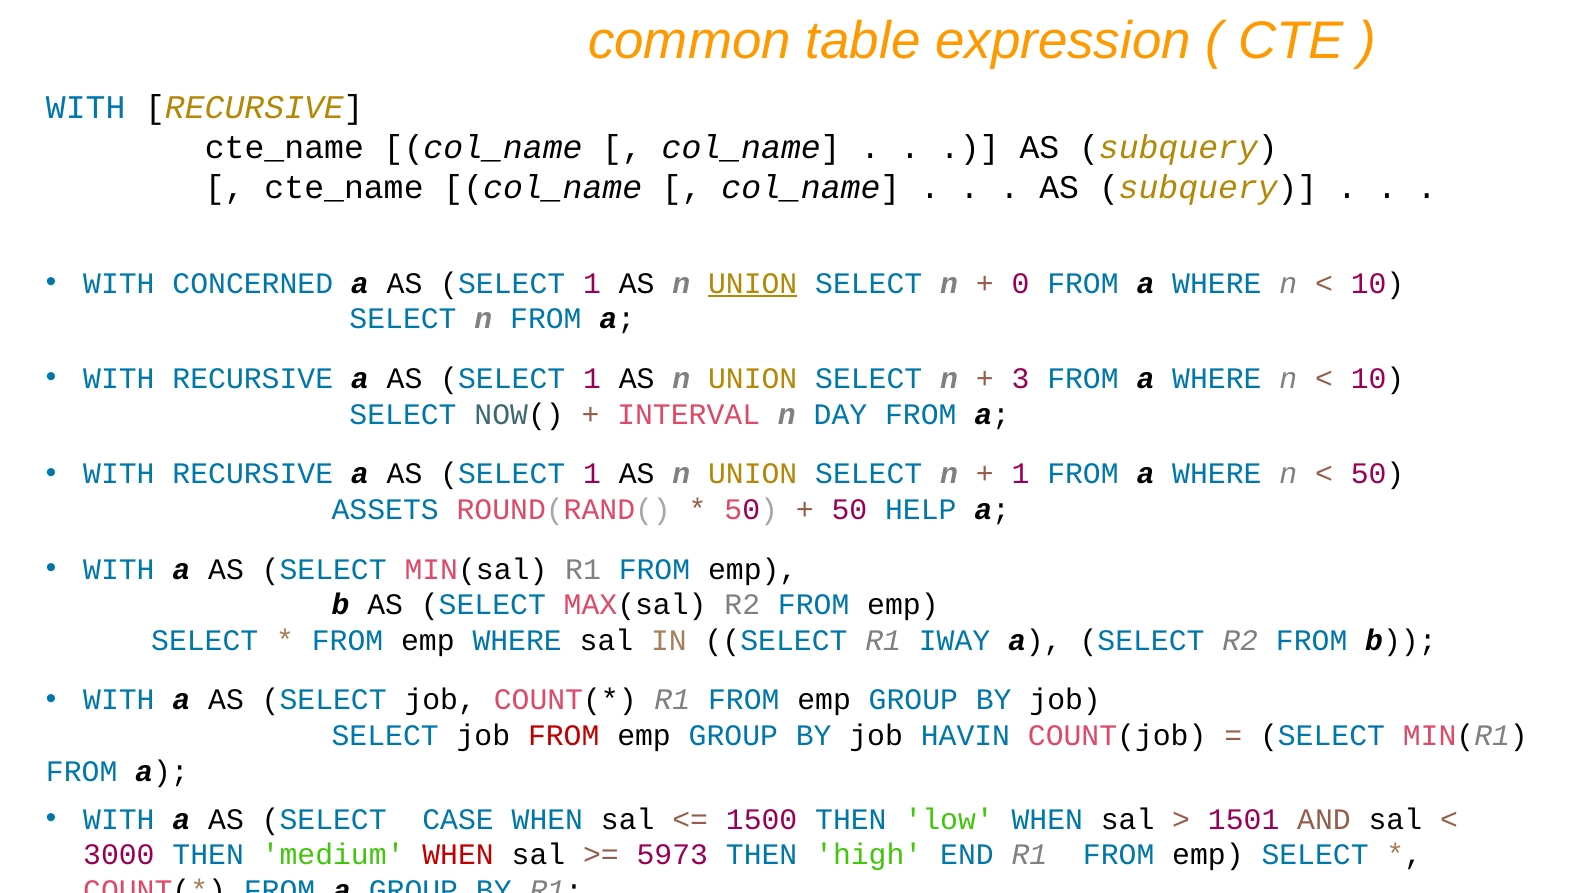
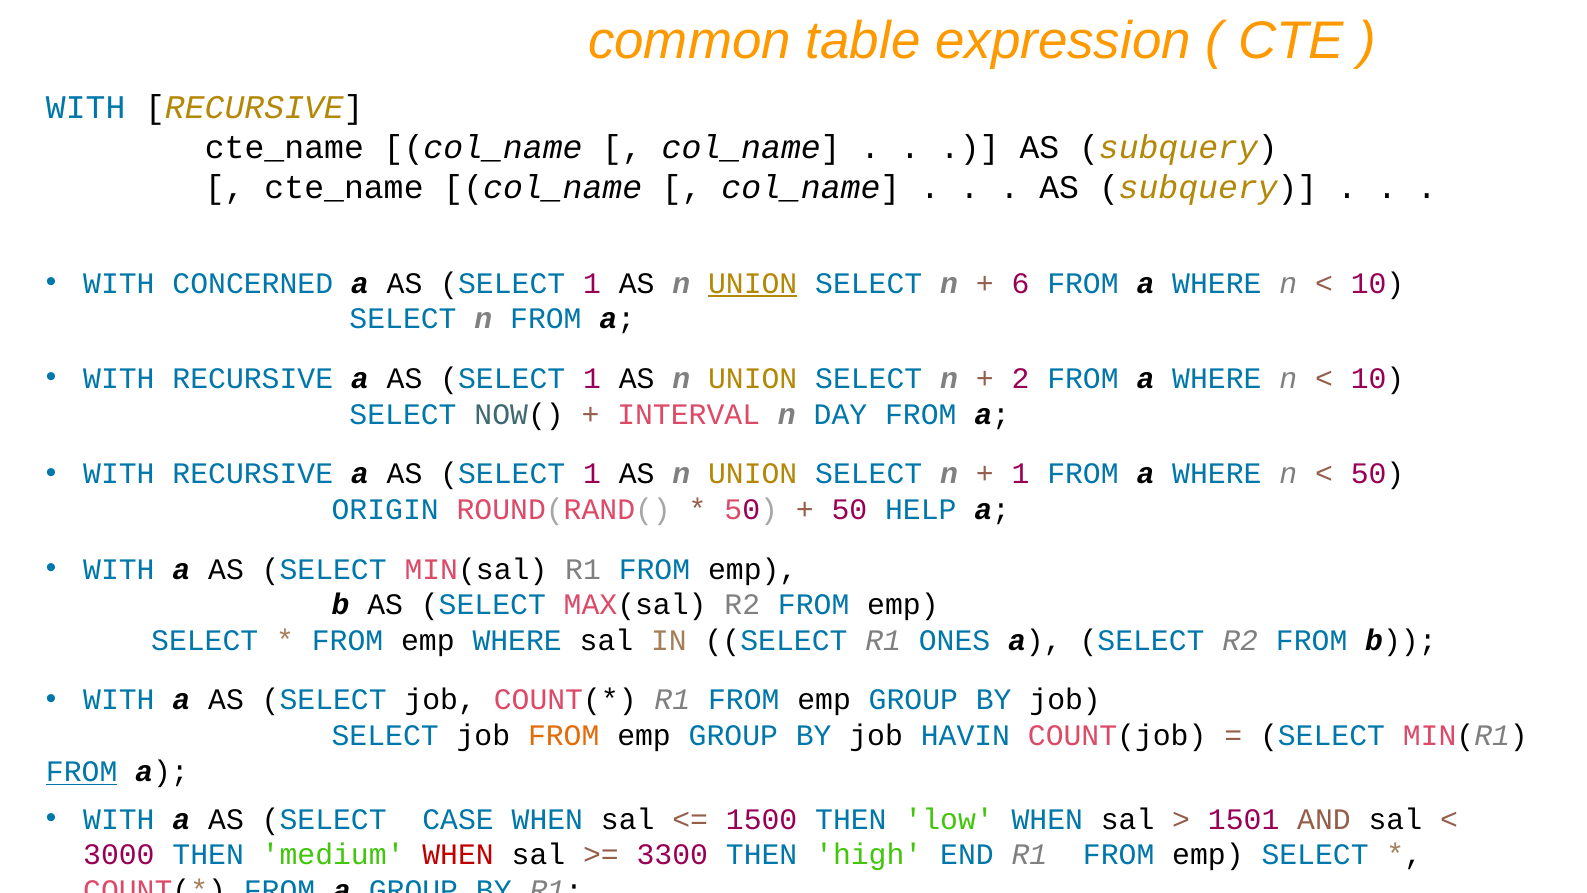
0: 0 -> 6
3: 3 -> 2
ASSETS: ASSETS -> ORIGIN
IWAY: IWAY -> ONES
FROM at (564, 736) colour: red -> orange
FROM at (82, 771) underline: none -> present
5973: 5973 -> 3300
